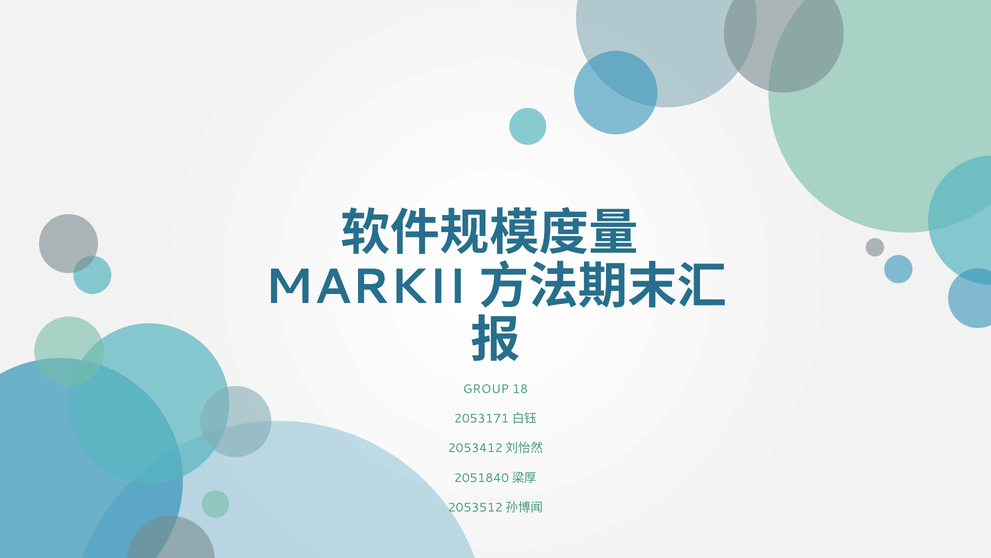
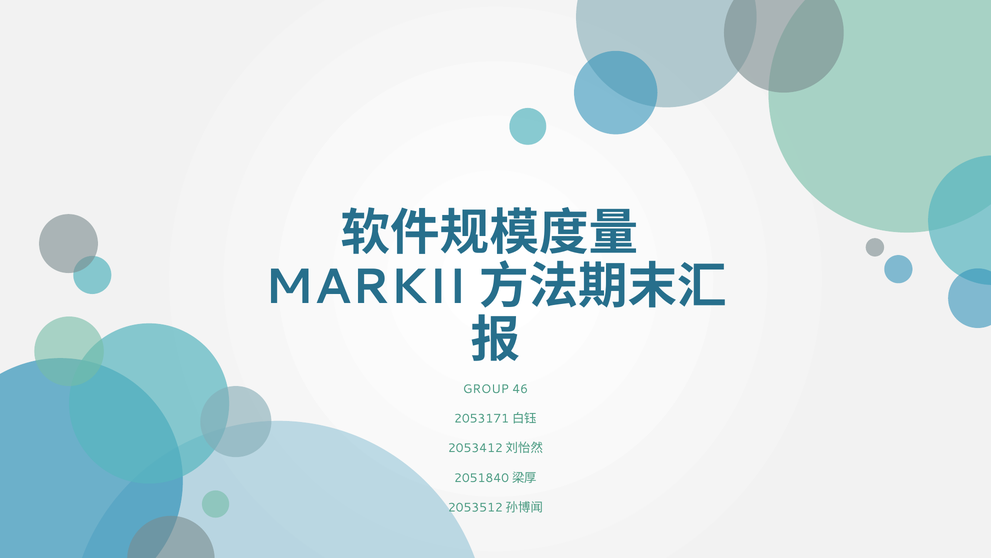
18: 18 -> 46
